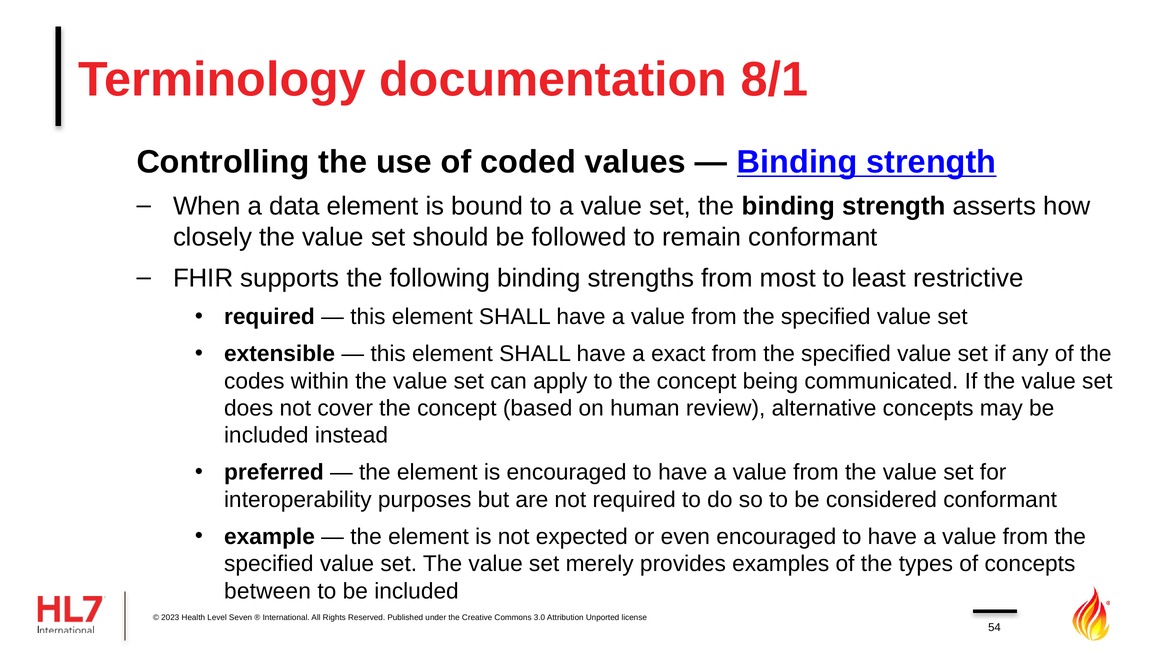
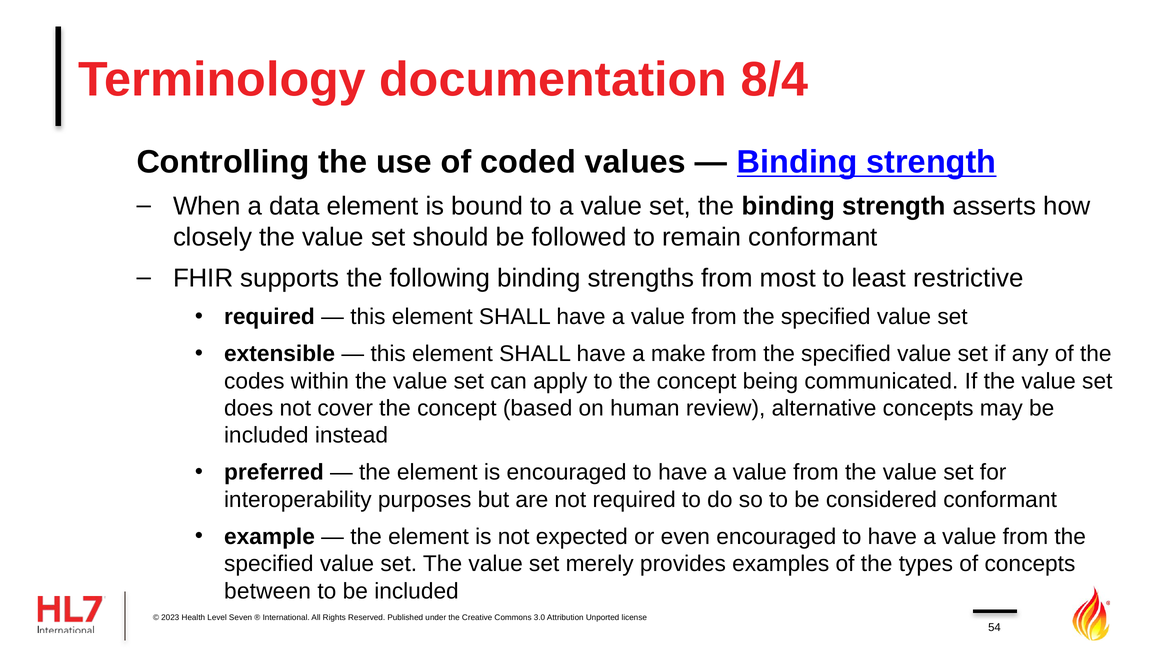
8/1: 8/1 -> 8/4
exact: exact -> make
